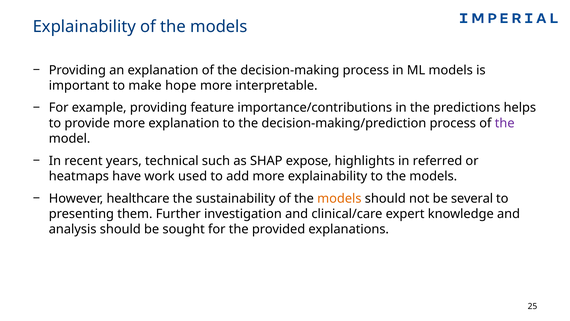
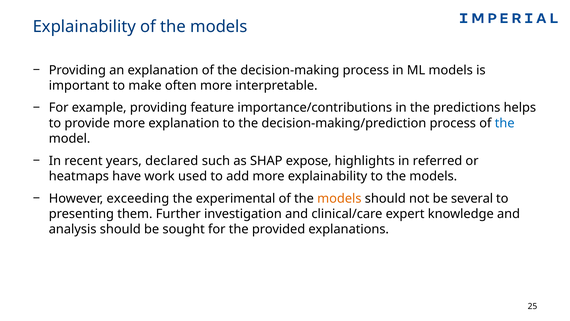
hope: hope -> often
the at (505, 123) colour: purple -> blue
technical: technical -> declared
healthcare: healthcare -> exceeding
sustainability: sustainability -> experimental
